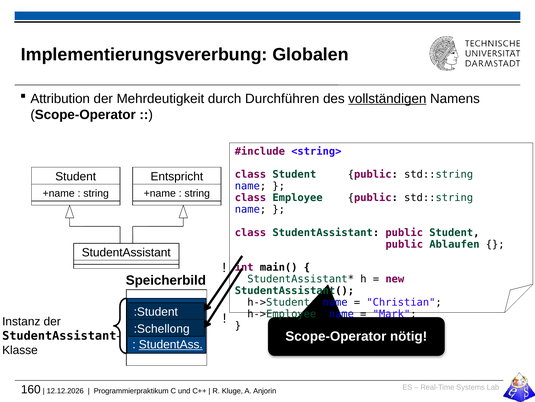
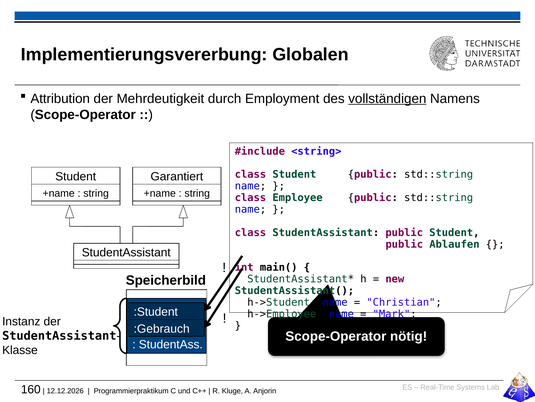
Durchführen: Durchführen -> Employment
Entspricht: Entspricht -> Garantiert
:Schellong: :Schellong -> :Gebrauch
StudentAss underline: present -> none
